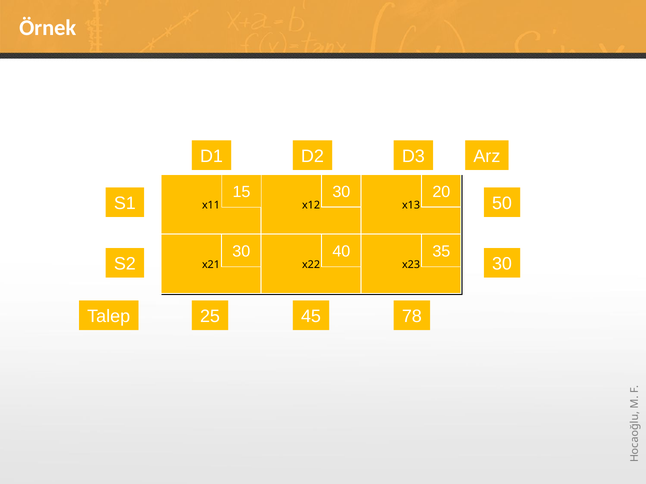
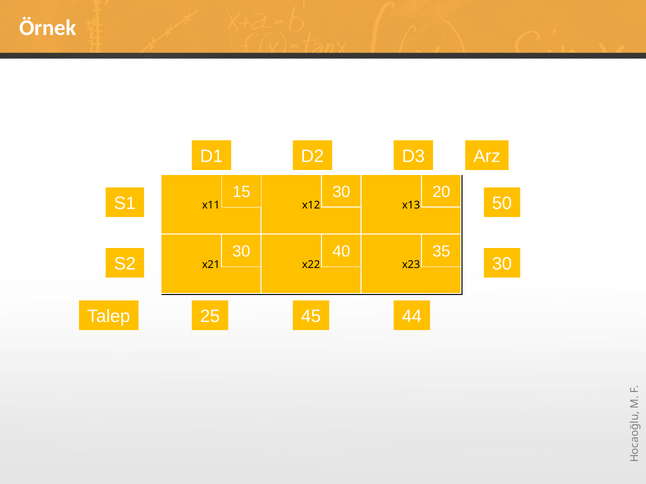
78: 78 -> 44
